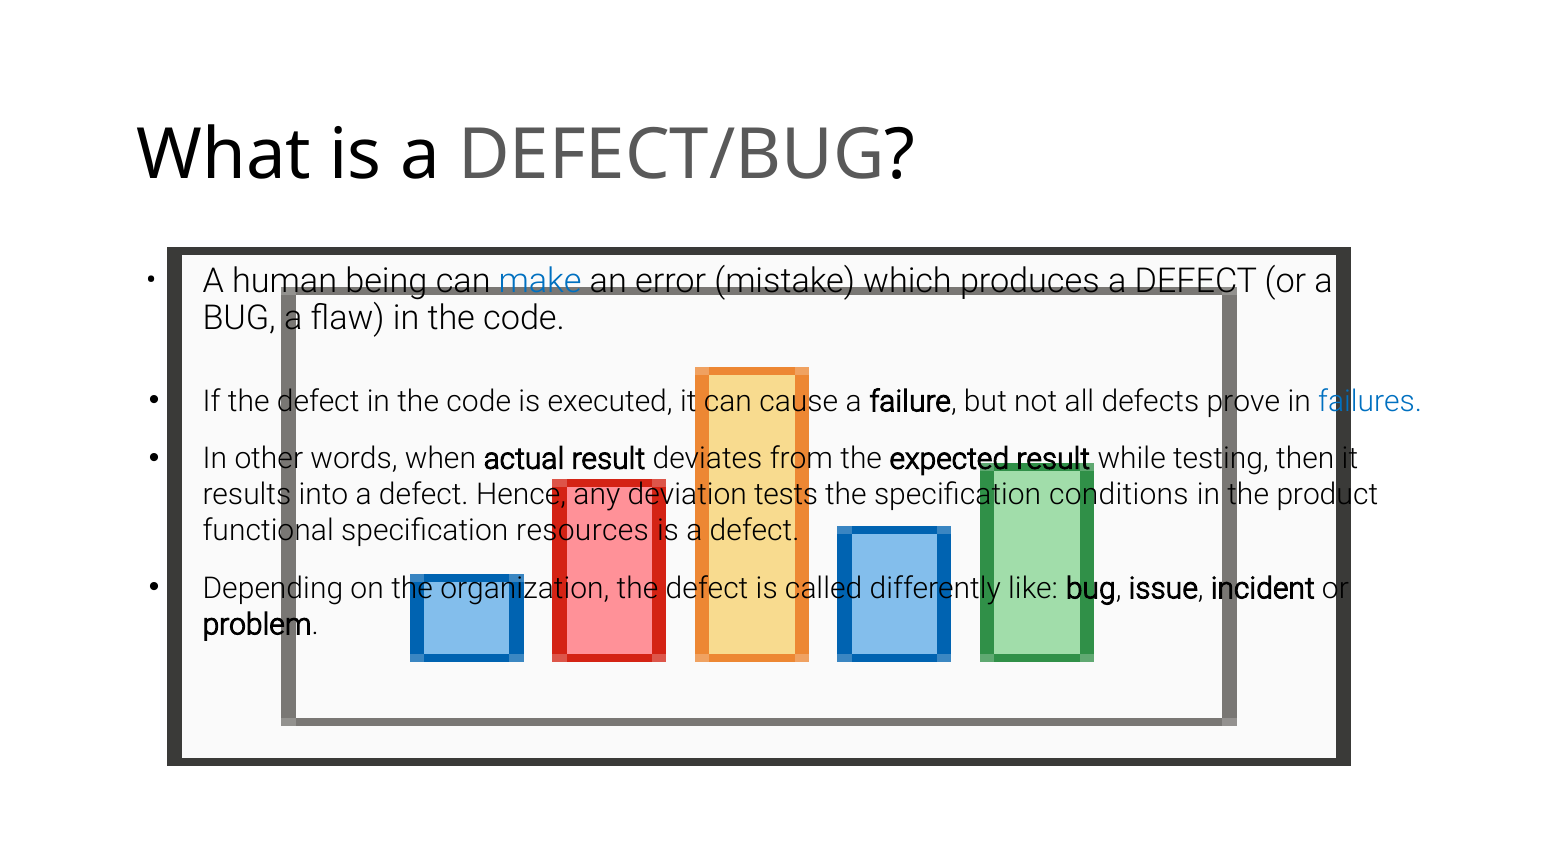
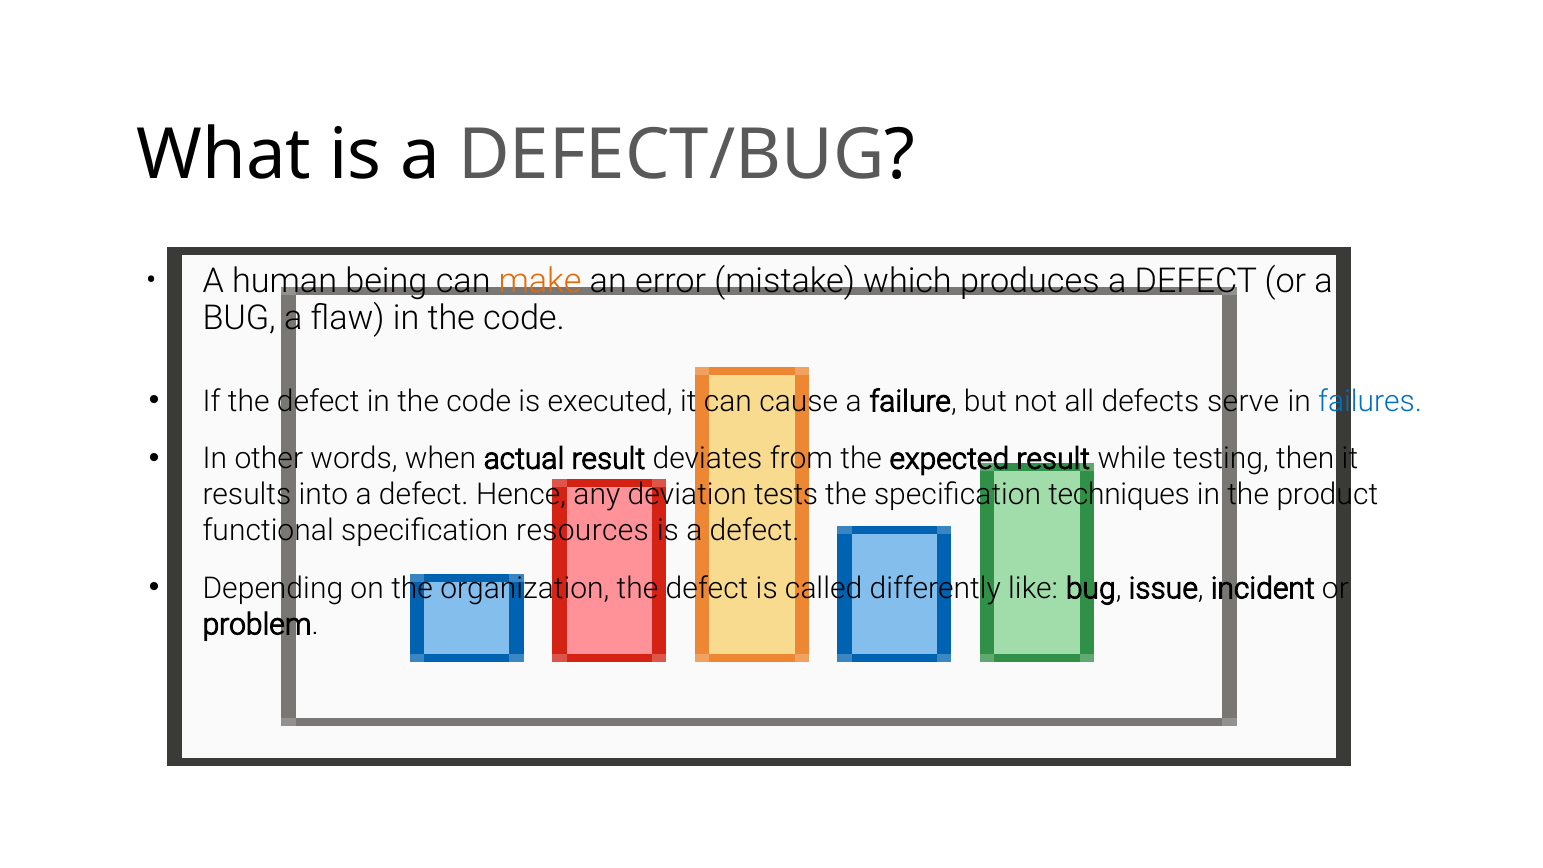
make colour: blue -> orange
prove: prove -> serve
conditions: conditions -> techniques
